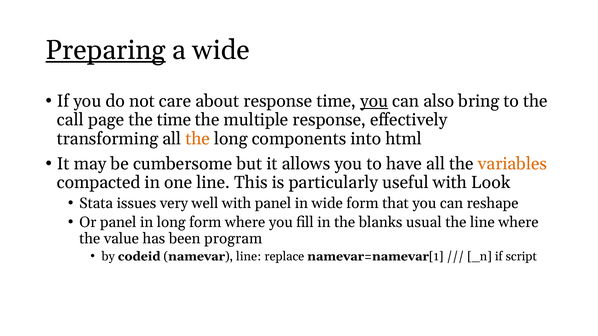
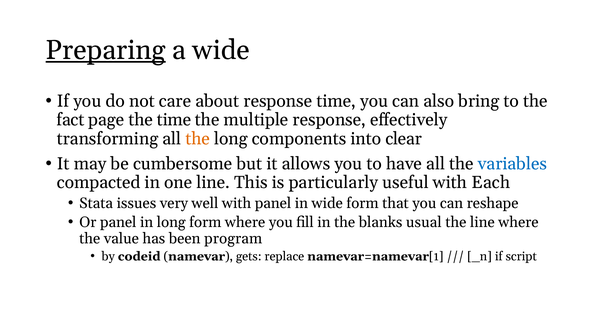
you at (374, 101) underline: present -> none
call: call -> fact
html: html -> clear
variables colour: orange -> blue
Look: Look -> Each
namevar line: line -> gets
